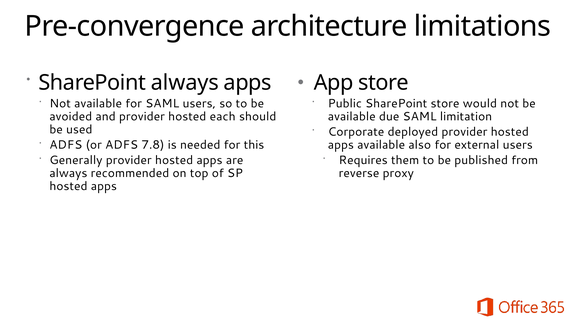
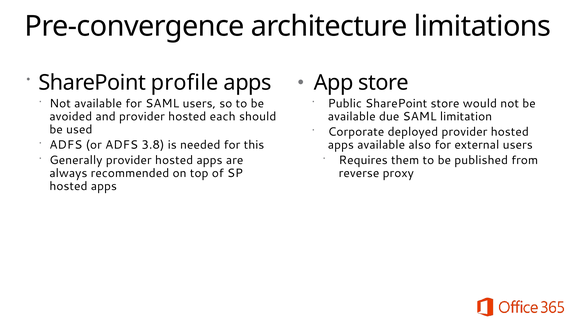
SharePoint always: always -> profile
7.8: 7.8 -> 3.8
